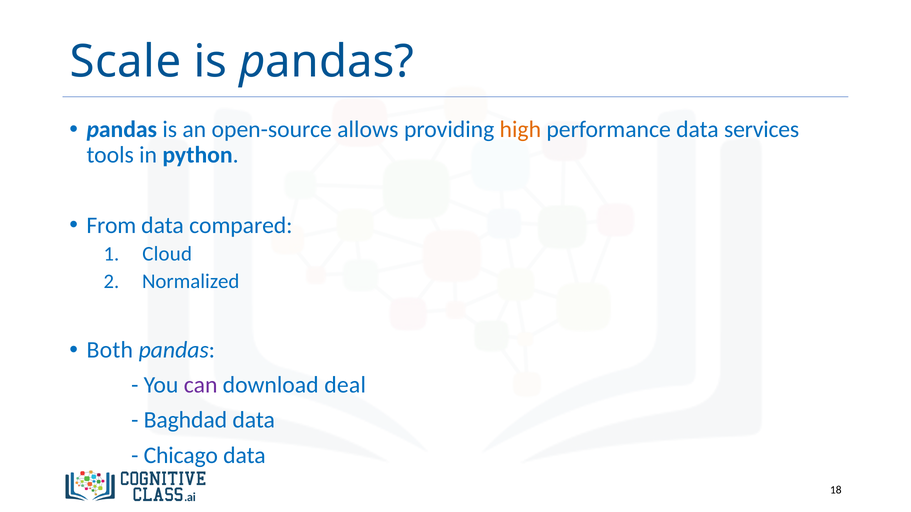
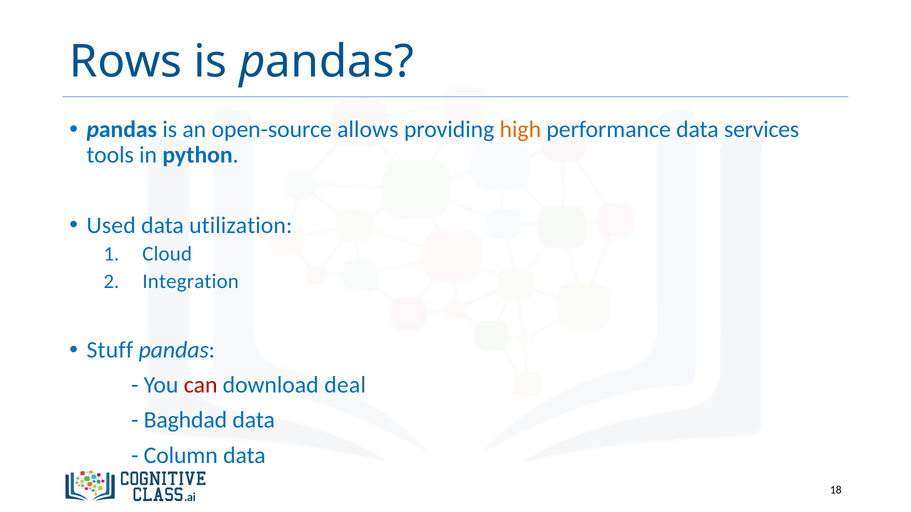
Scale: Scale -> Rows
From: From -> Used
compared: compared -> utilization
Normalized: Normalized -> Integration
Both: Both -> Stuff
can colour: purple -> red
Chicago: Chicago -> Column
